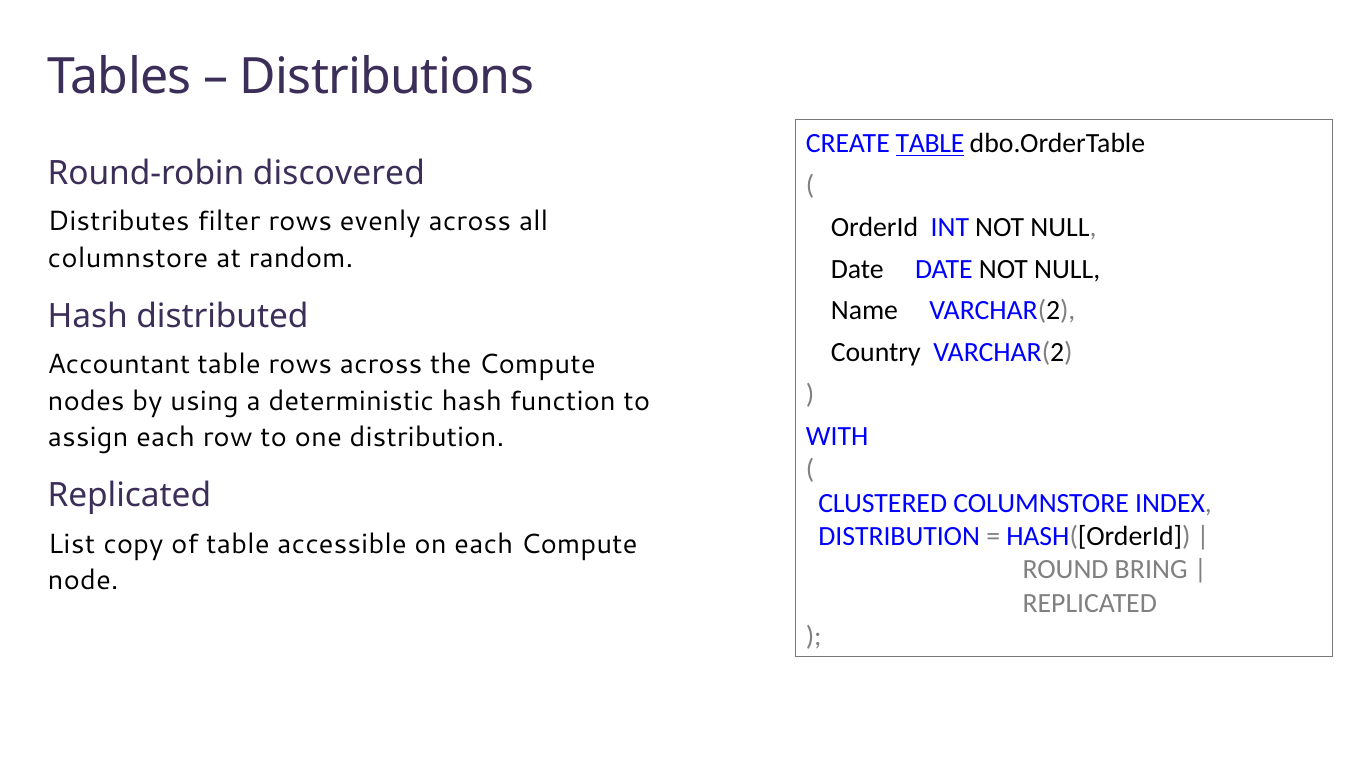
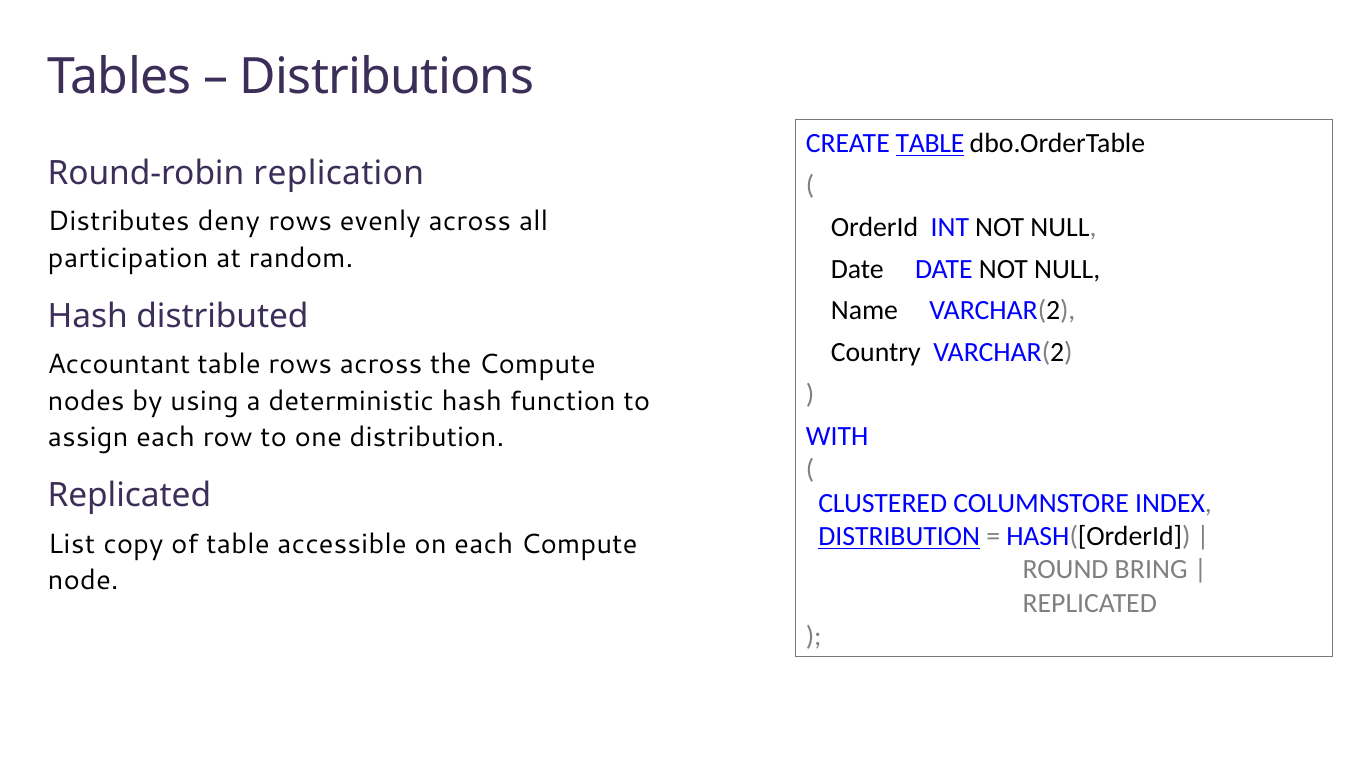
discovered: discovered -> replication
filter: filter -> deny
columnstore at (128, 258): columnstore -> participation
DISTRIBUTION at (899, 536) underline: none -> present
